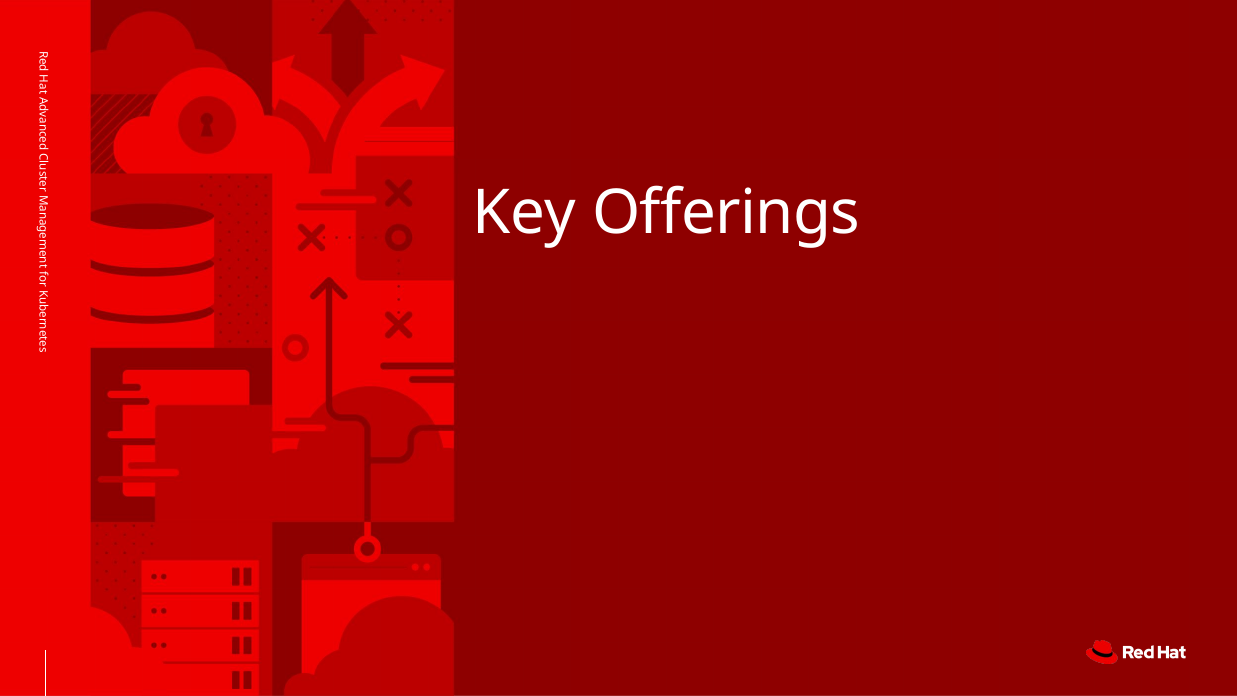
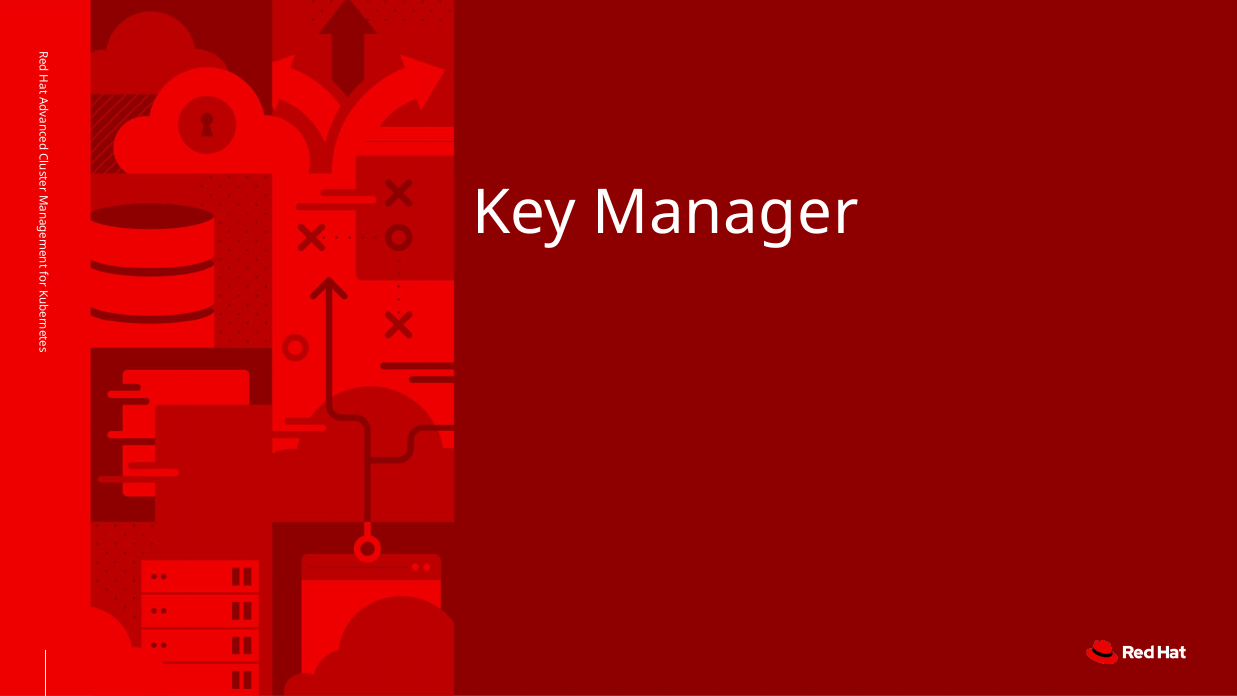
Offerings: Offerings -> Manager
